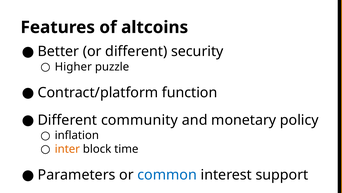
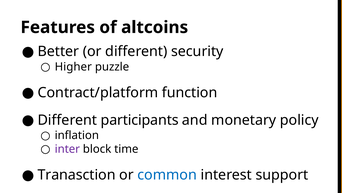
community: community -> participants
inter colour: orange -> purple
Parameters: Parameters -> Tranasction
